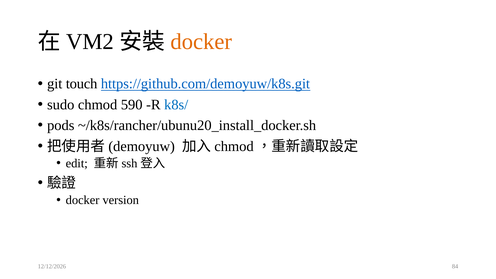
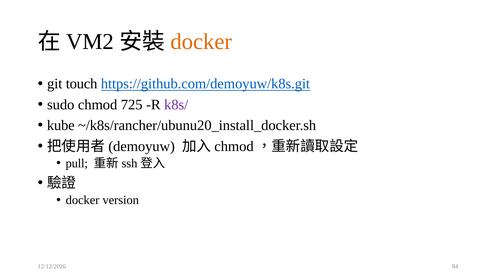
590: 590 -> 725
k8s/ colour: blue -> purple
pods: pods -> kube
edit: edit -> pull
